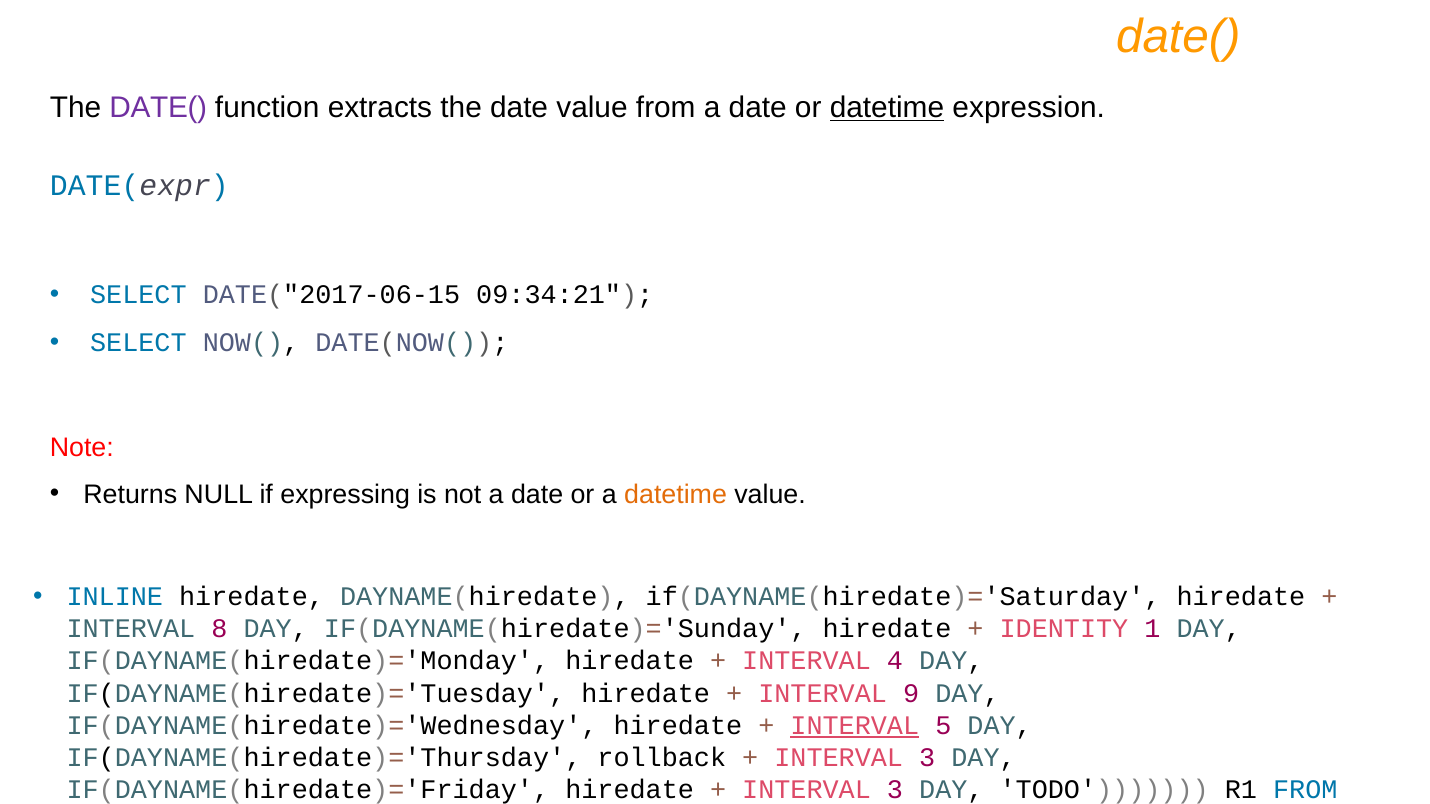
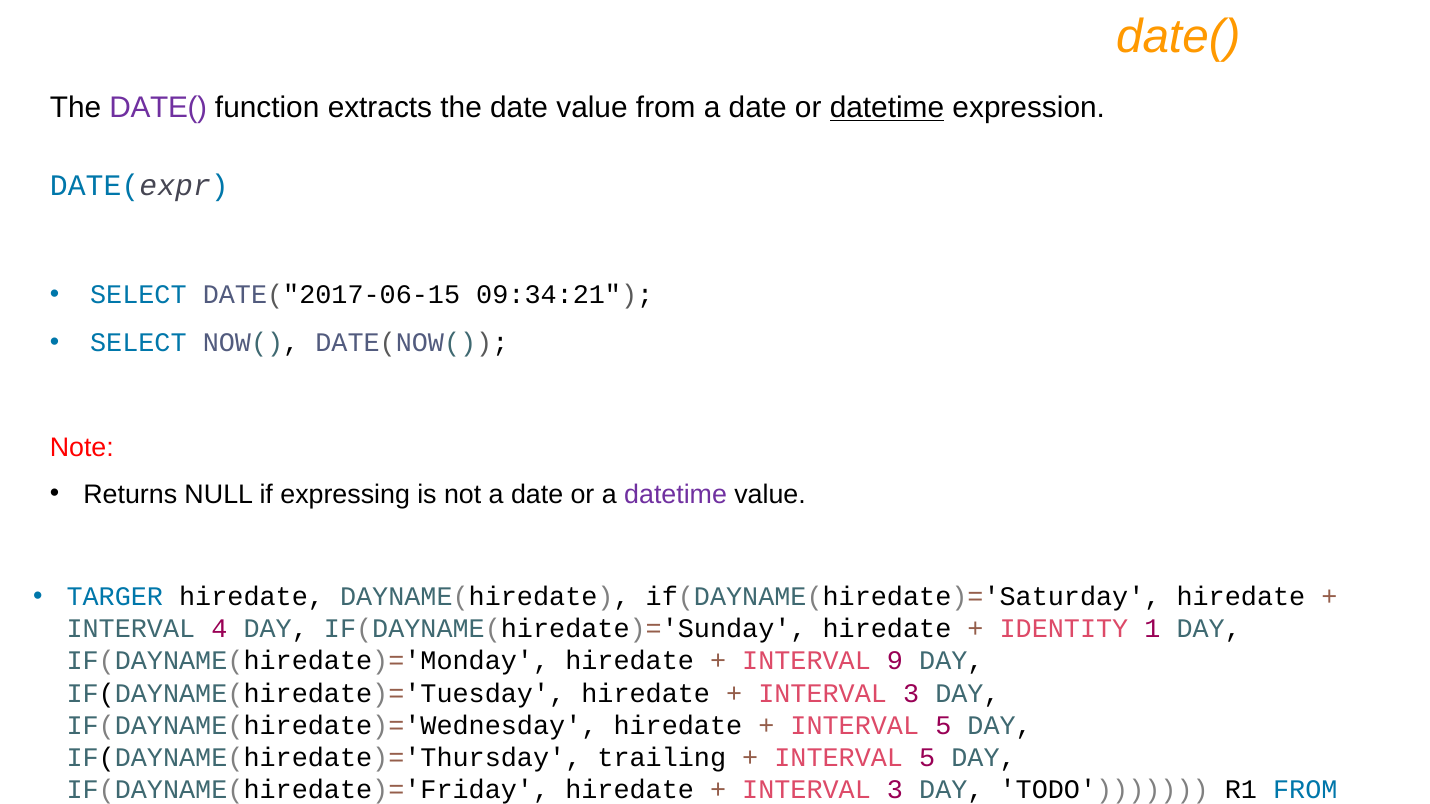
datetime at (676, 494) colour: orange -> purple
INLINE: INLINE -> TARGER
8: 8 -> 4
4: 4 -> 9
9 at (911, 694): 9 -> 3
INTERVAL at (855, 726) underline: present -> none
rollback: rollback -> trailing
3 at (927, 758): 3 -> 5
